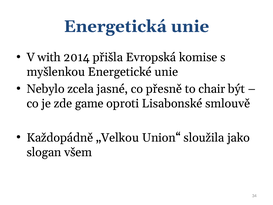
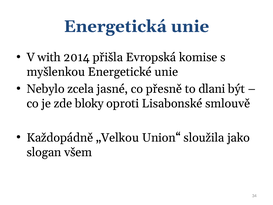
chair: chair -> dlani
game: game -> bloky
